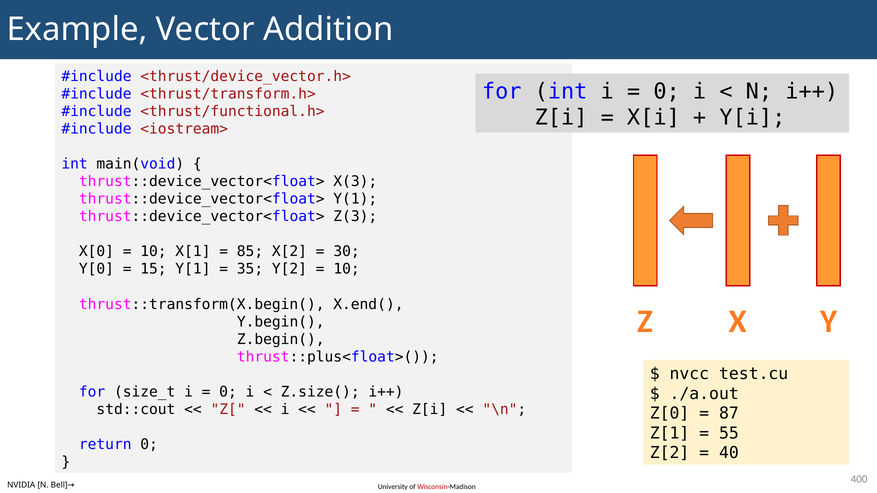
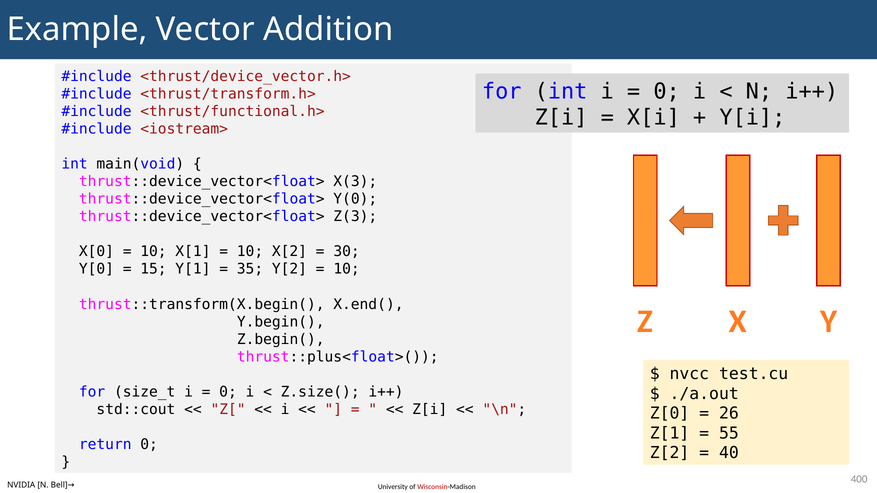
Y(1: Y(1 -> Y(0
85 at (250, 252): 85 -> 10
87: 87 -> 26
